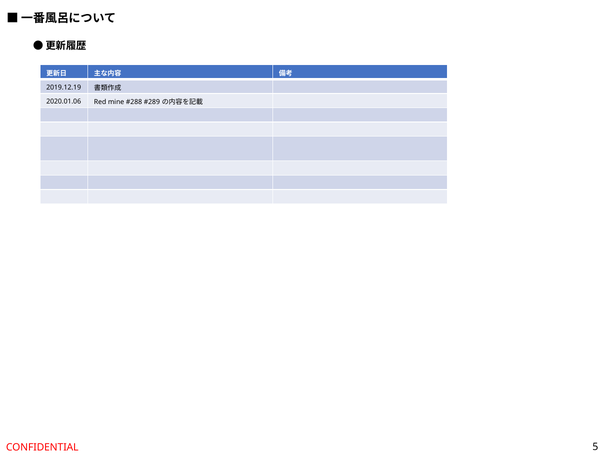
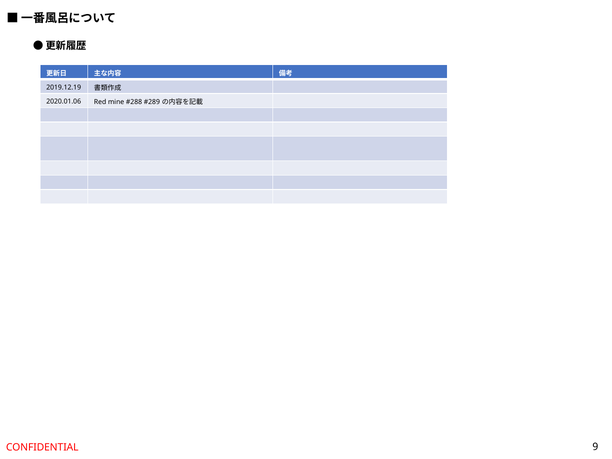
5: 5 -> 9
